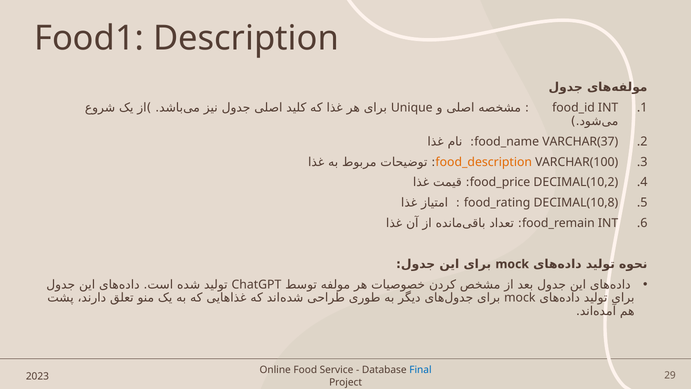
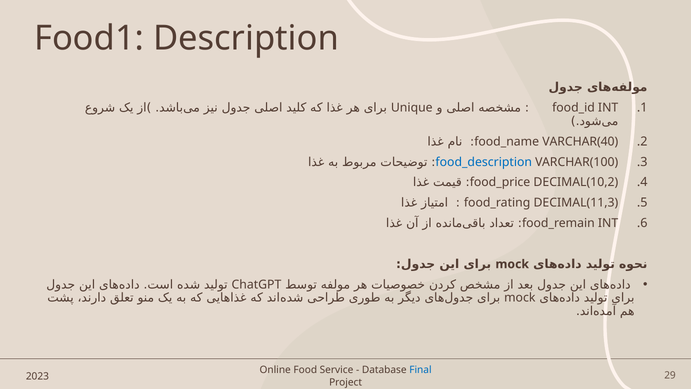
VARCHAR(37: VARCHAR(37 -> VARCHAR(40
food_description colour: orange -> blue
DECIMAL(10,8: DECIMAL(10,8 -> DECIMAL(11,3
